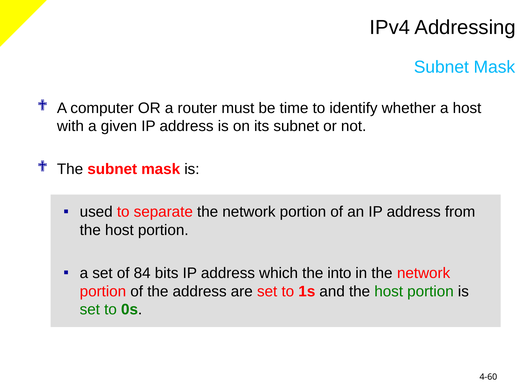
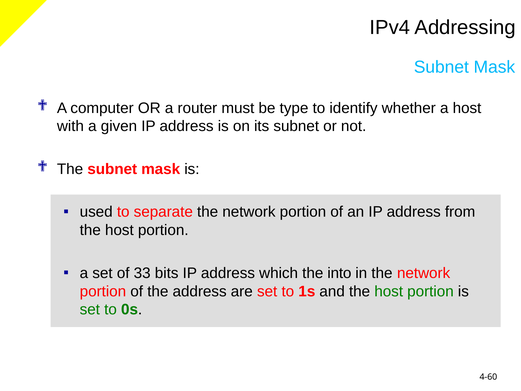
time: time -> type
84: 84 -> 33
